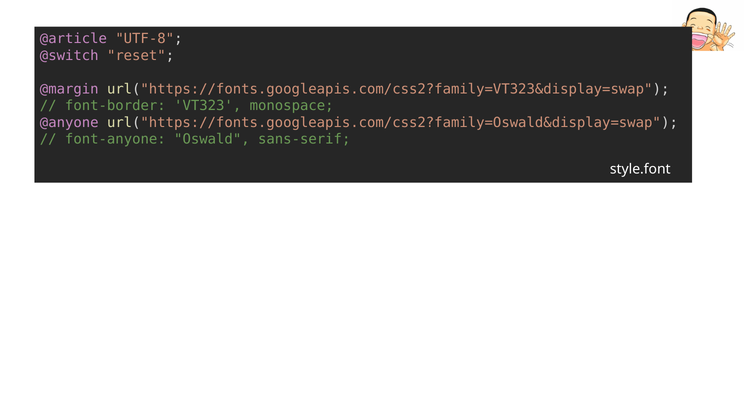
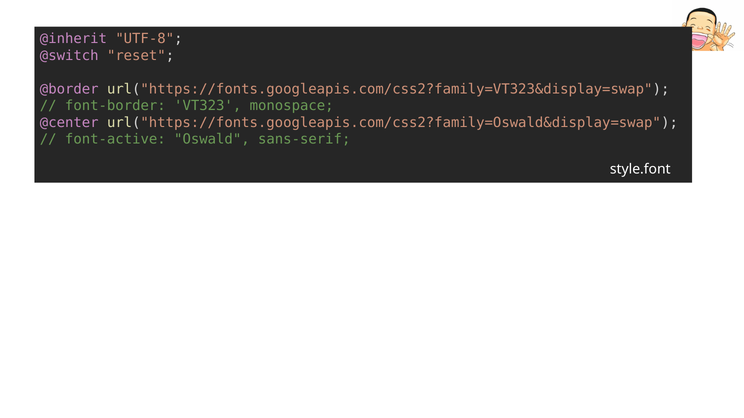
@article: @article -> @inherit
@margin: @margin -> @border
@anyone: @anyone -> @center
font-anyone: font-anyone -> font-active
